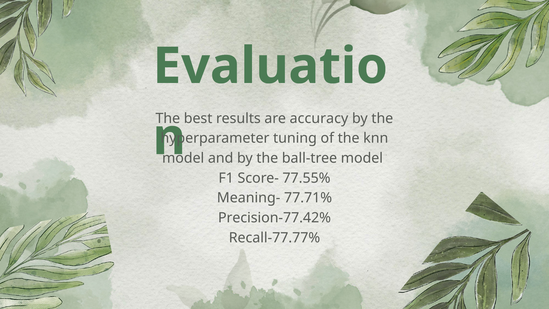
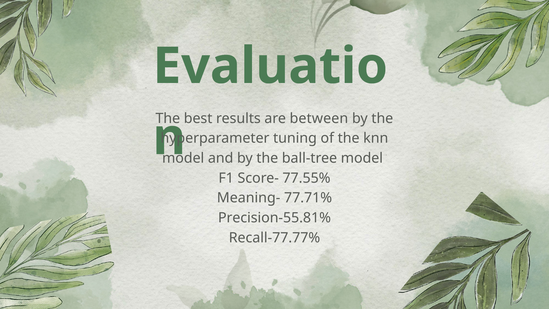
accuracy: accuracy -> between
Precision-77.42%: Precision-77.42% -> Precision-55.81%
